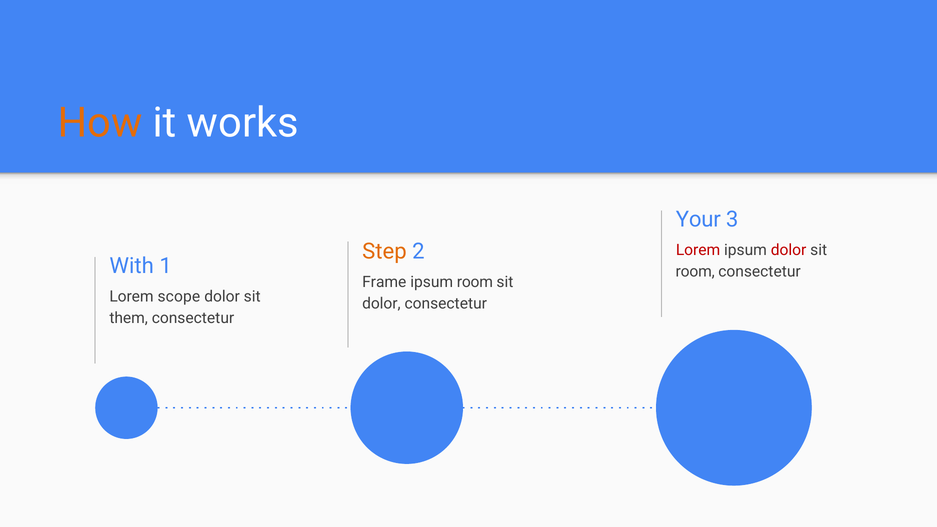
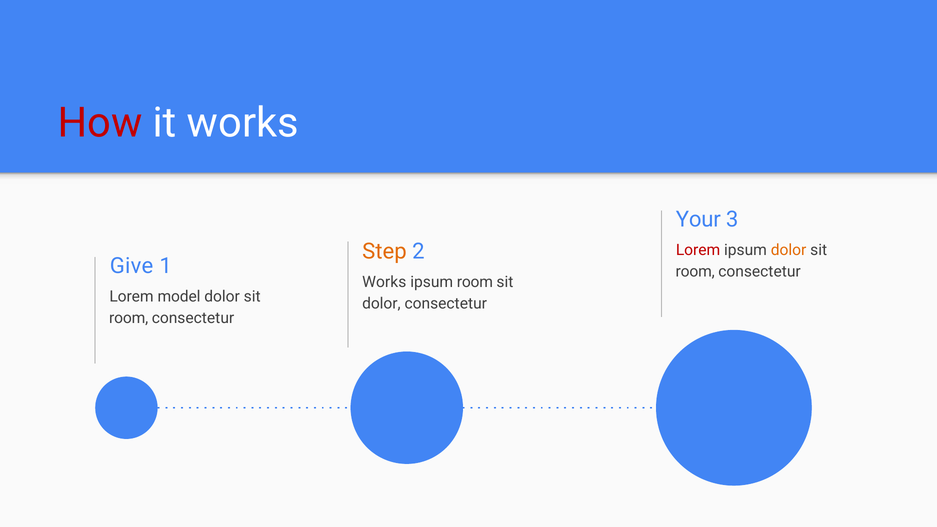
How colour: orange -> red
dolor at (789, 250) colour: red -> orange
With: With -> Give
Frame at (384, 282): Frame -> Works
scope: scope -> model
them at (129, 318): them -> room
